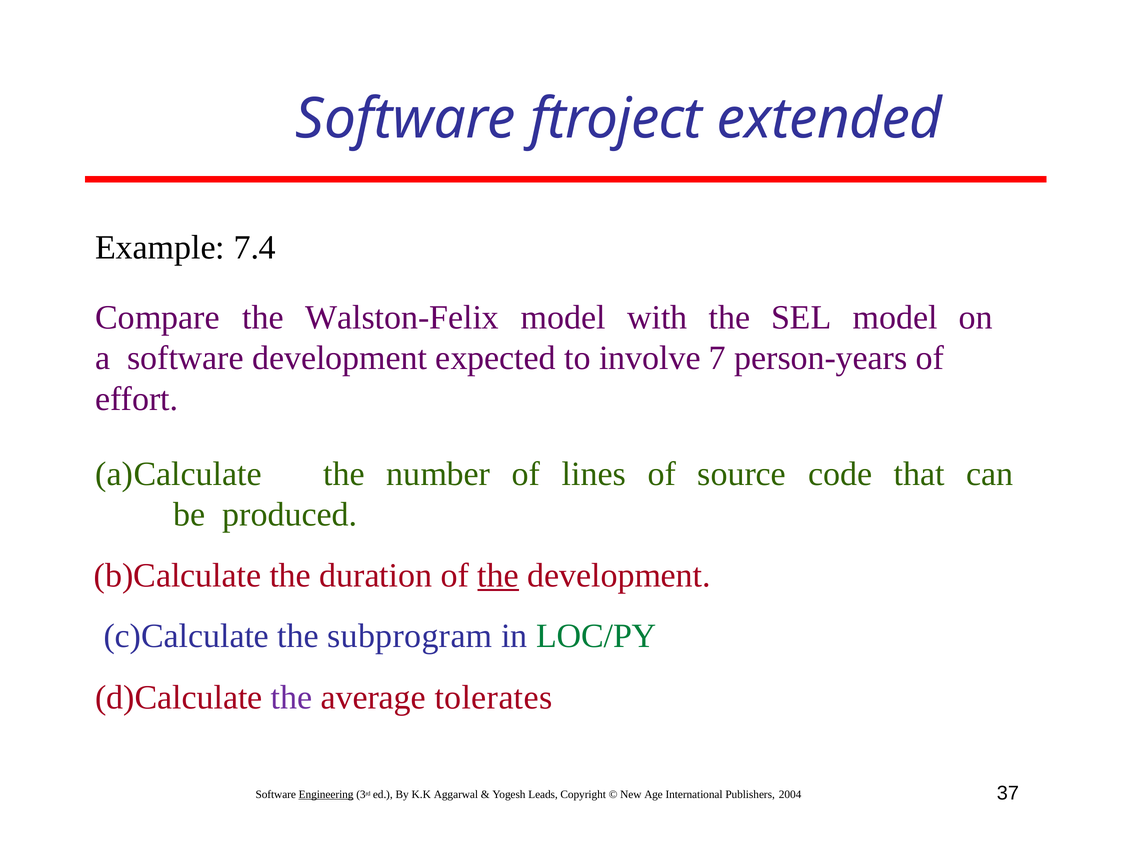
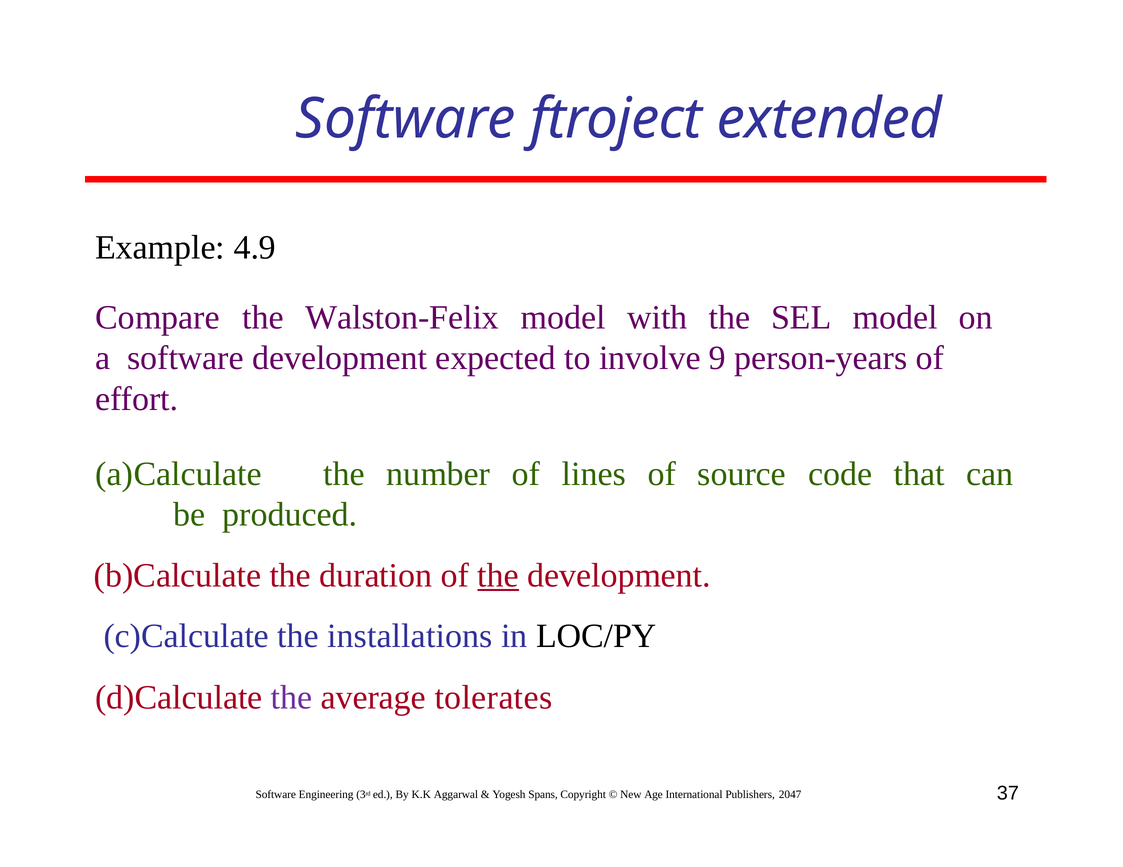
7.4: 7.4 -> 4.9
7: 7 -> 9
subprogram: subprogram -> installations
LOC/PY colour: green -> black
Engineering underline: present -> none
Leads: Leads -> Spans
2004: 2004 -> 2047
